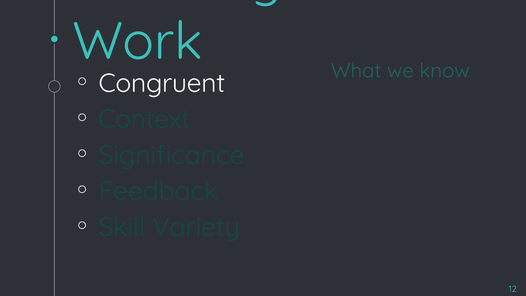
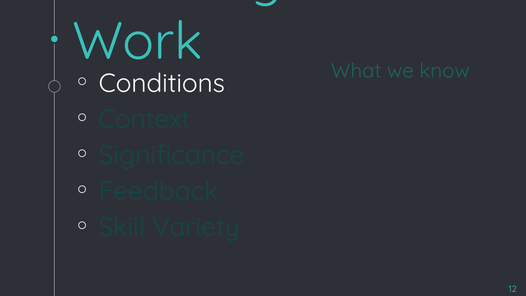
Congruent: Congruent -> Conditions
